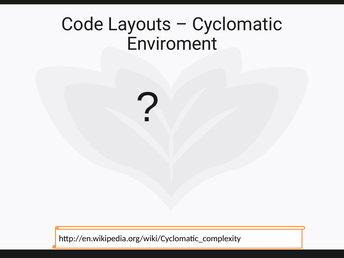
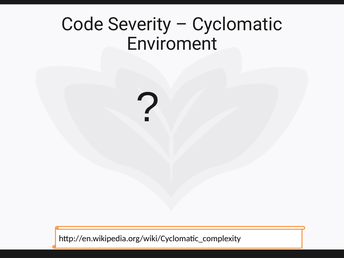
Layouts: Layouts -> Severity
